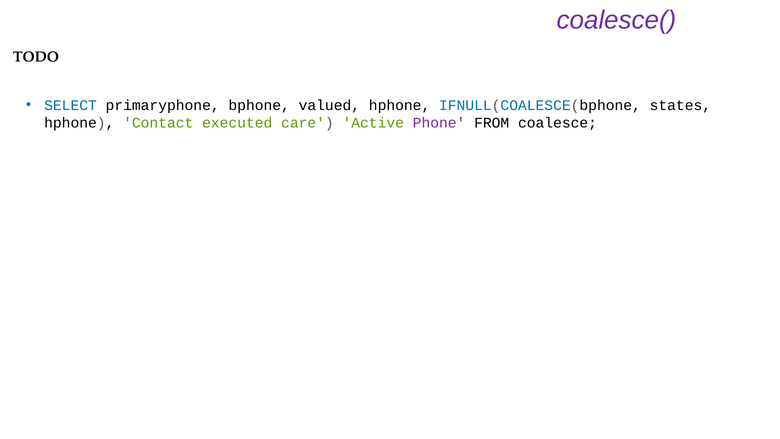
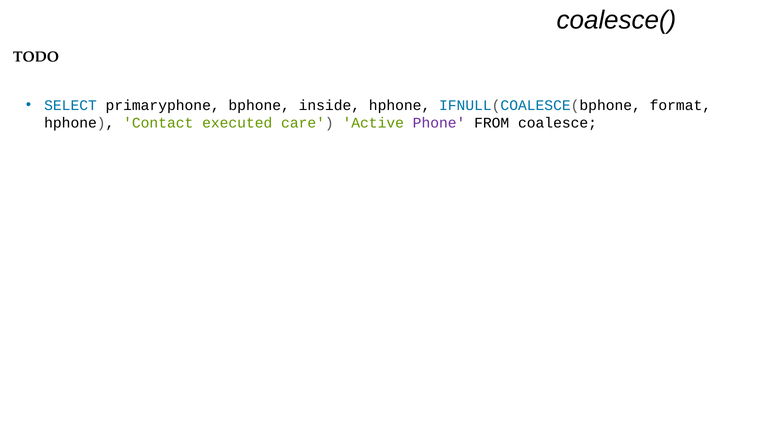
coalesce( colour: purple -> black
valued: valued -> inside
states: states -> format
